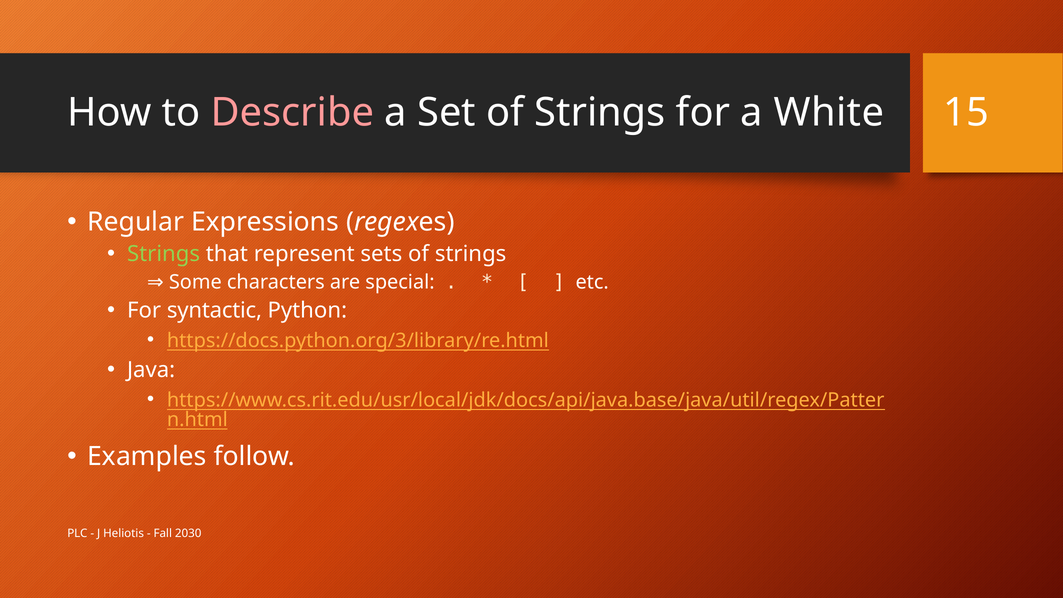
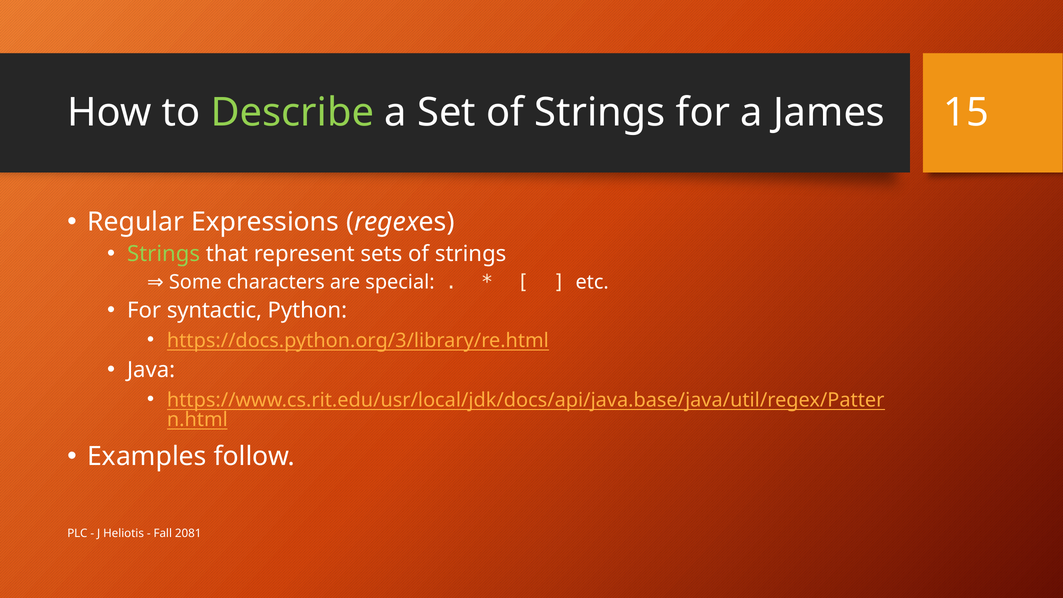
Describe colour: pink -> light green
White: White -> James
2030: 2030 -> 2081
